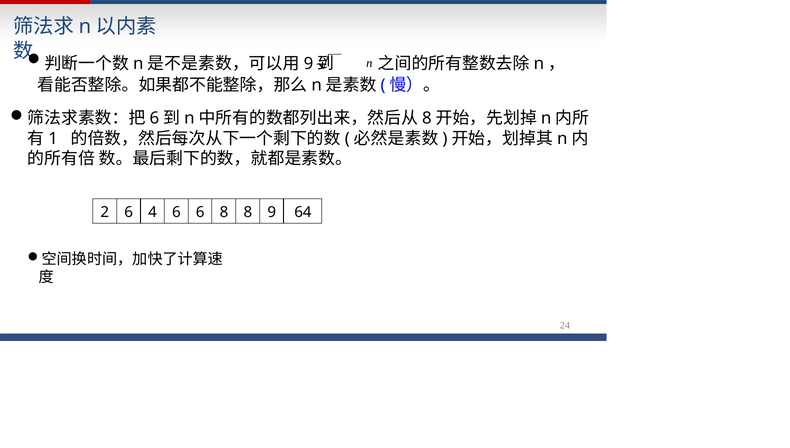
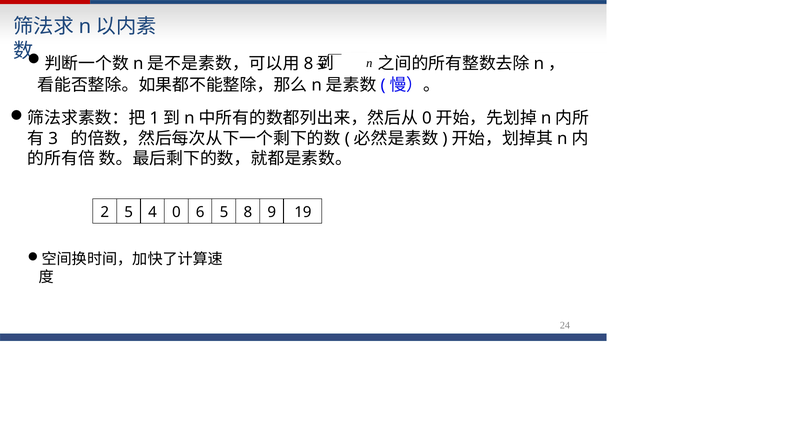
9 at (309, 64): 9 -> 8
6 at (154, 118): 6 -> 1
8 at (427, 118): 8 -> 0
1: 1 -> 3
2 6: 6 -> 5
4 6: 6 -> 0
6 8: 8 -> 5
64: 64 -> 19
